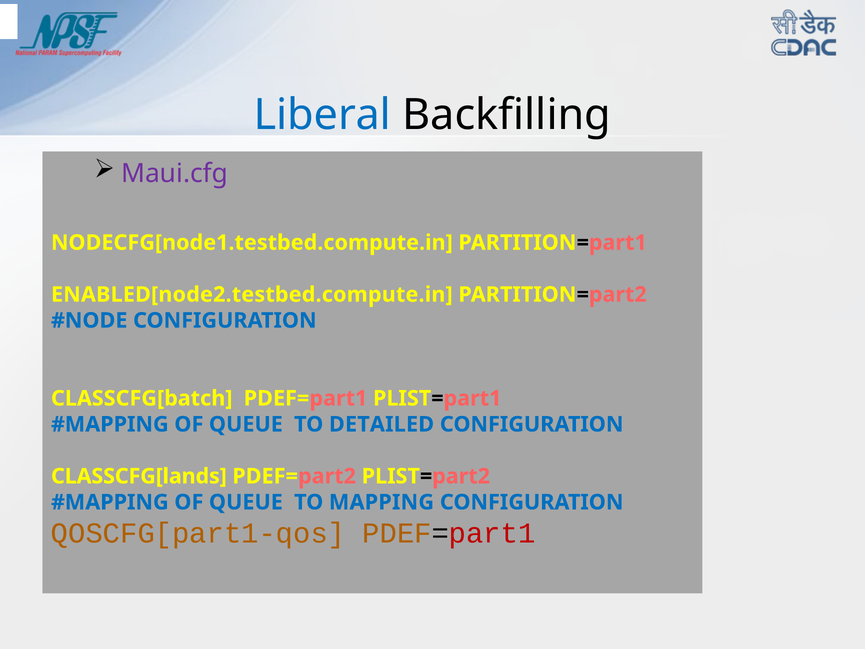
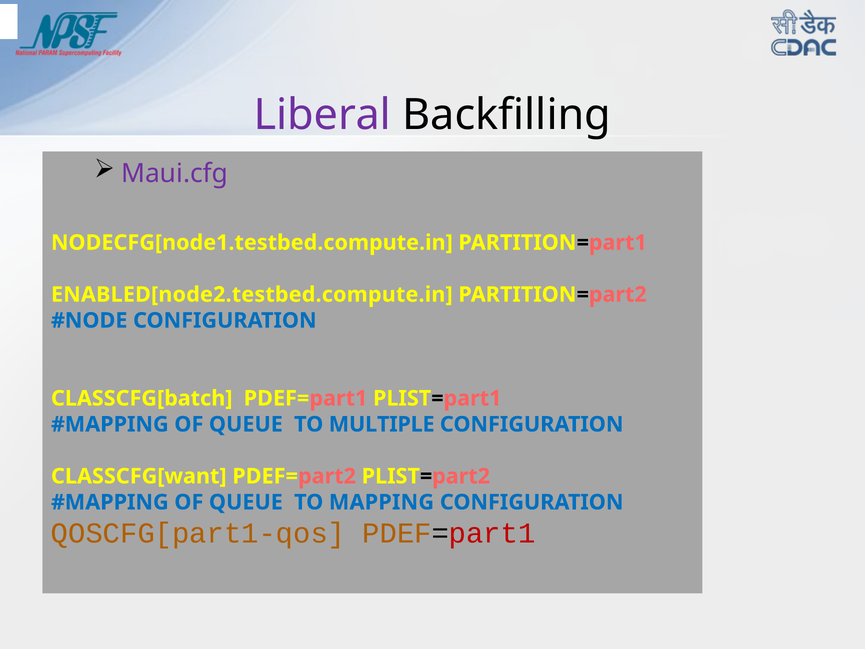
Liberal colour: blue -> purple
DETAILED: DETAILED -> MULTIPLE
CLASSCFG[lands: CLASSCFG[lands -> CLASSCFG[want
